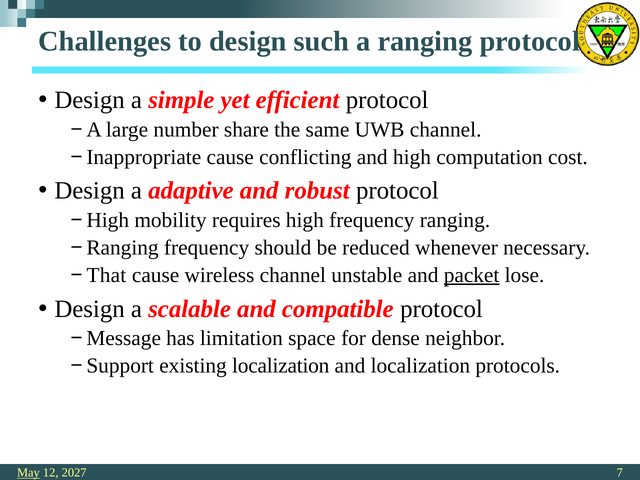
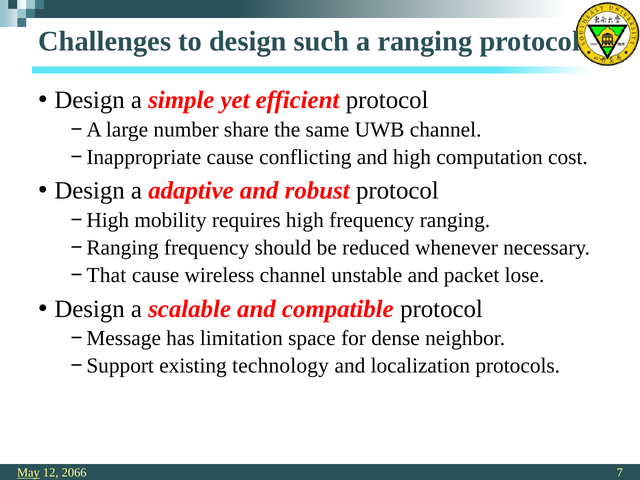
packet underline: present -> none
existing localization: localization -> technology
2027: 2027 -> 2066
